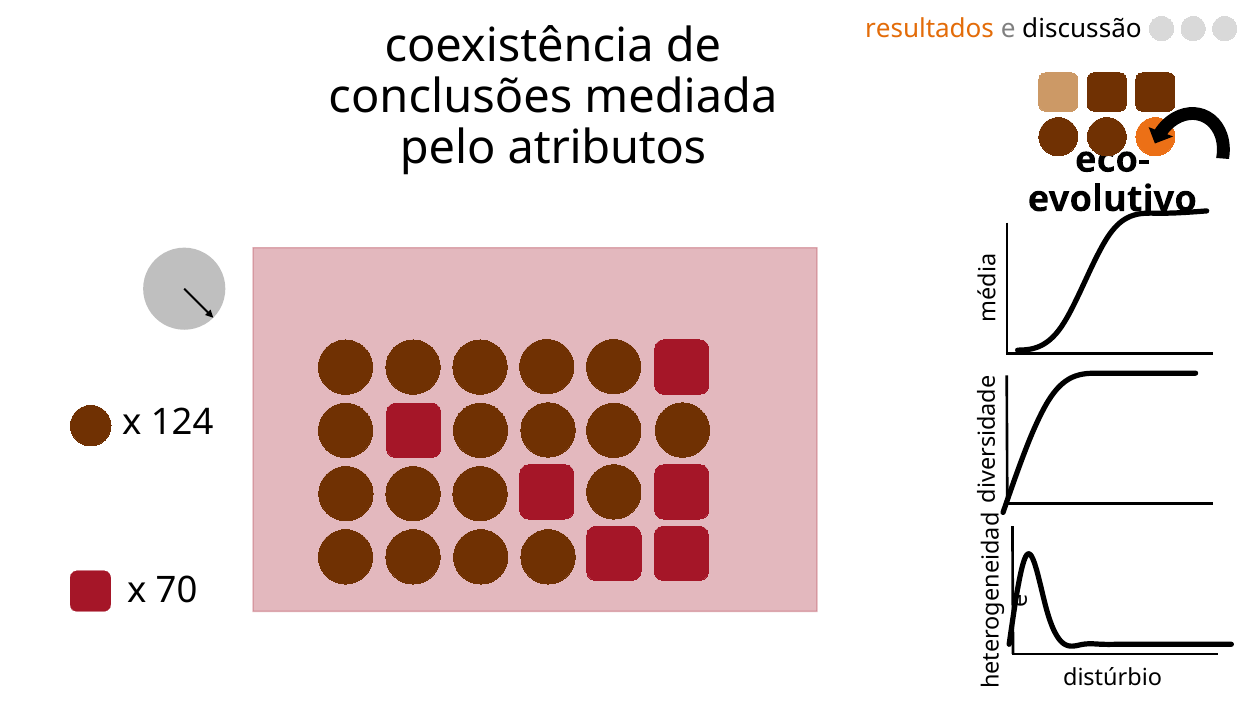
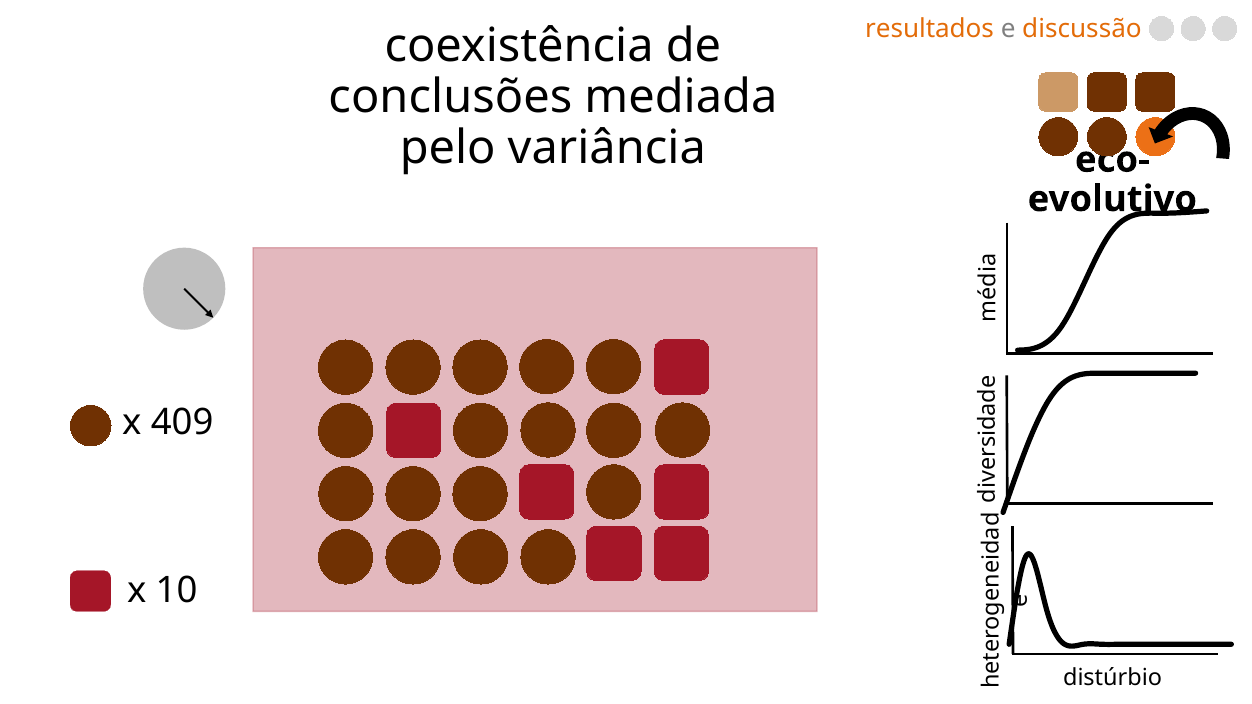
discussão colour: black -> orange
atributos: atributos -> variância
124: 124 -> 409
70: 70 -> 10
